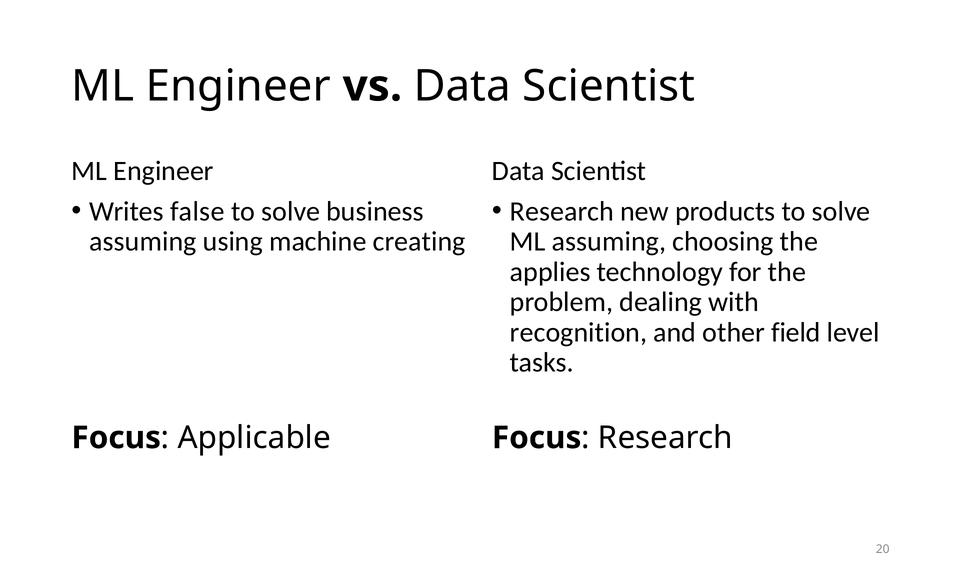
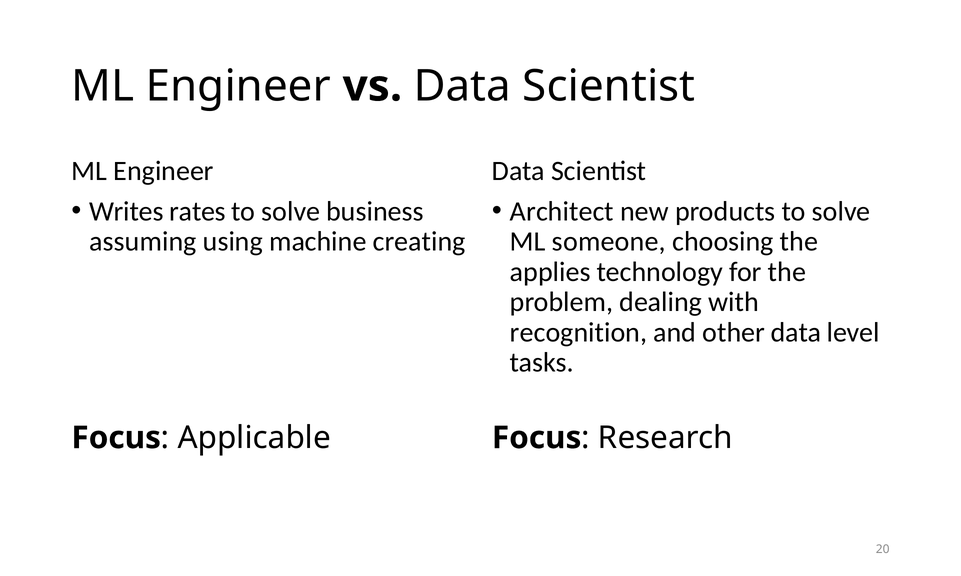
false: false -> rates
Research at (562, 211): Research -> Architect
ML assuming: assuming -> someone
other field: field -> data
